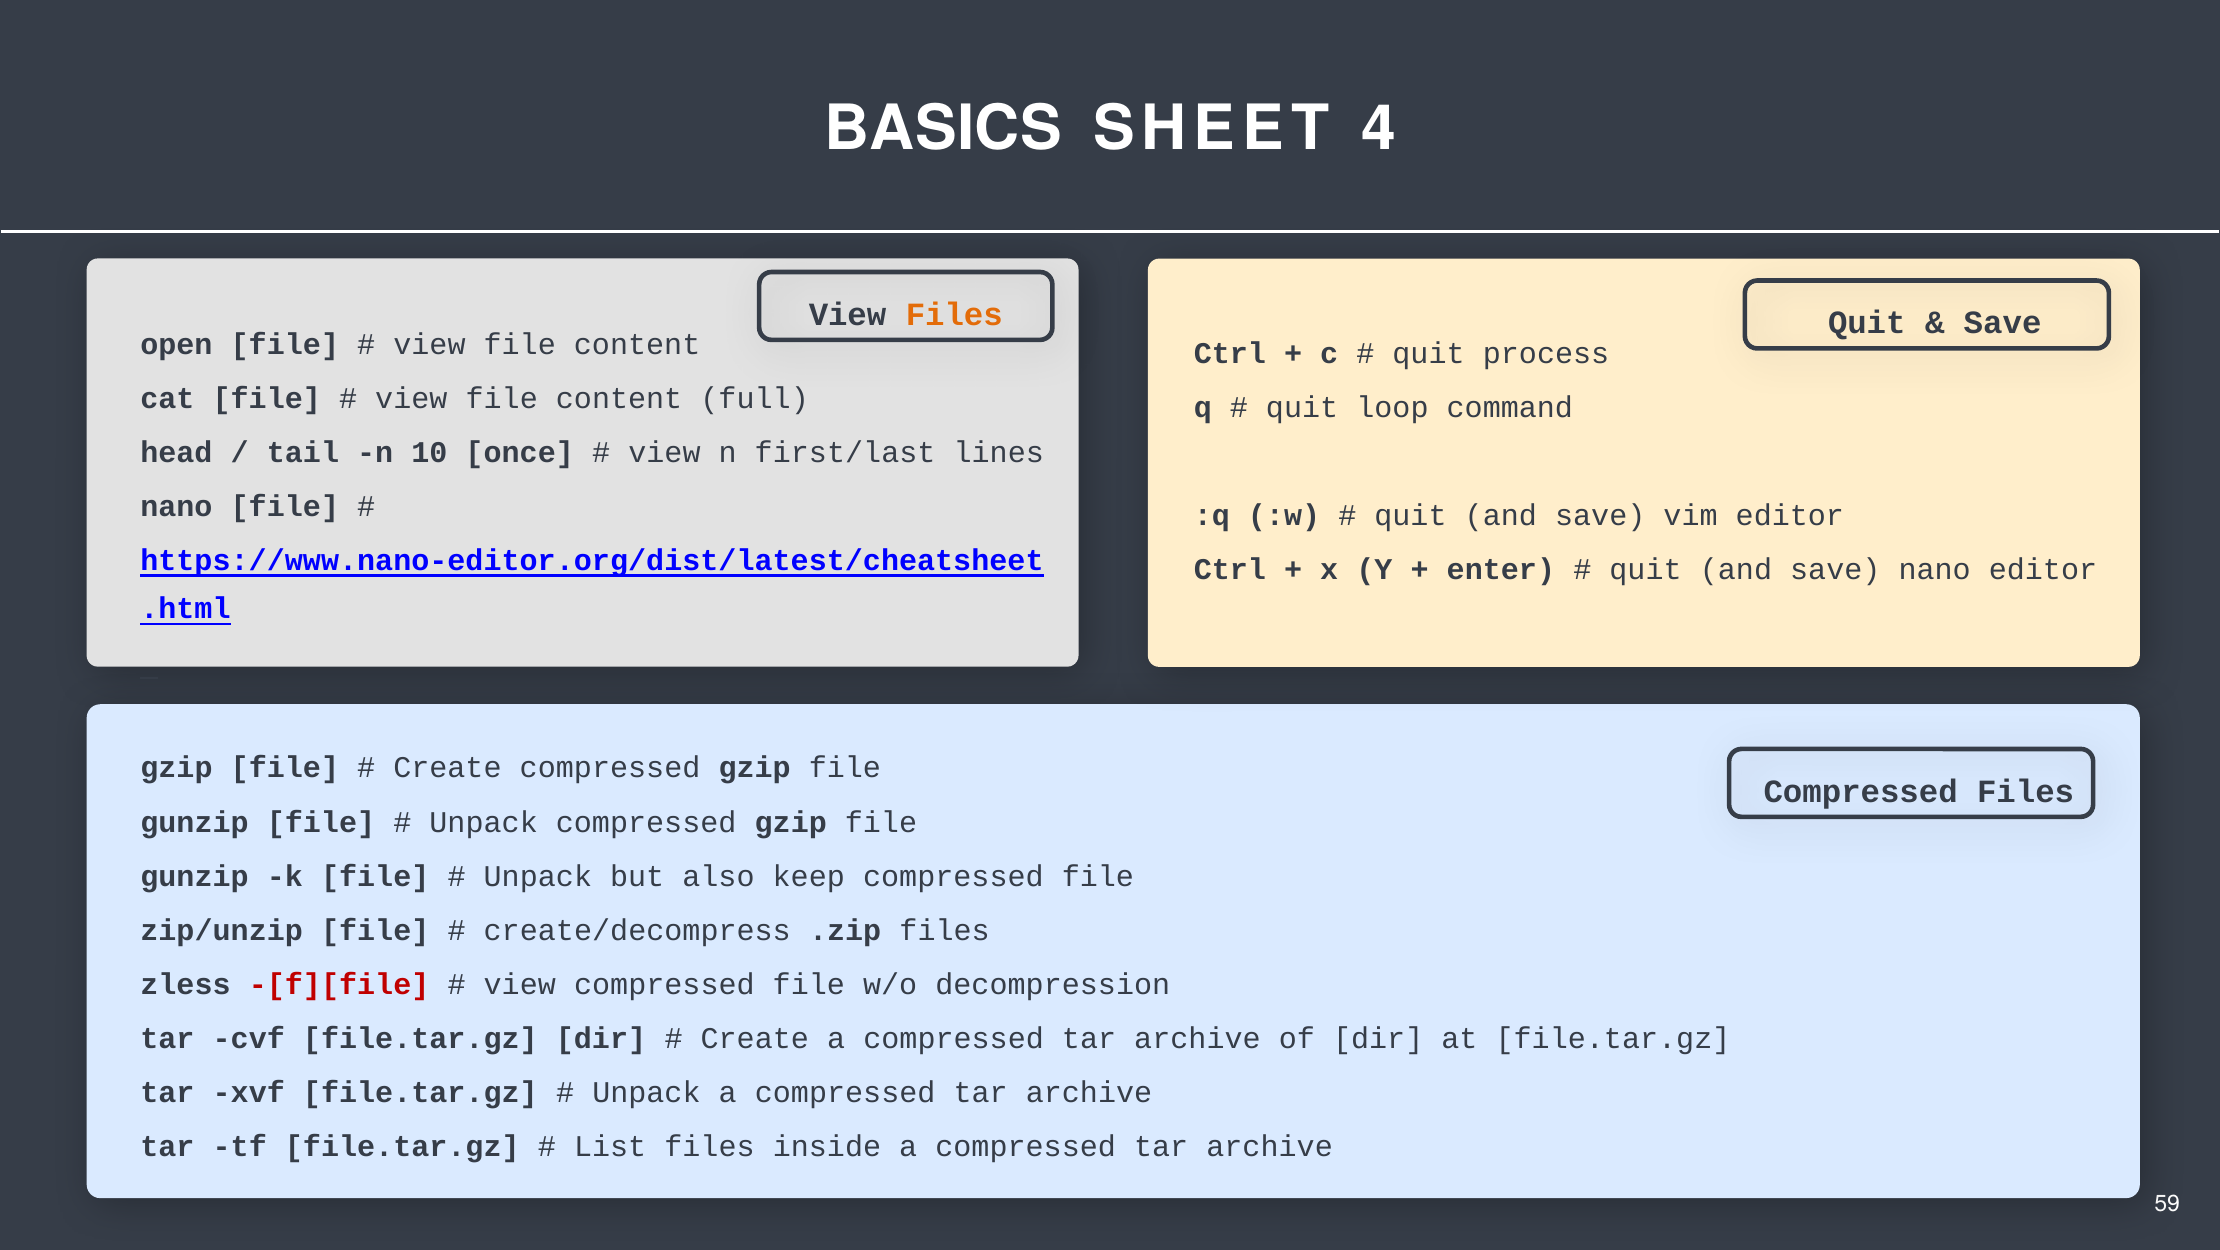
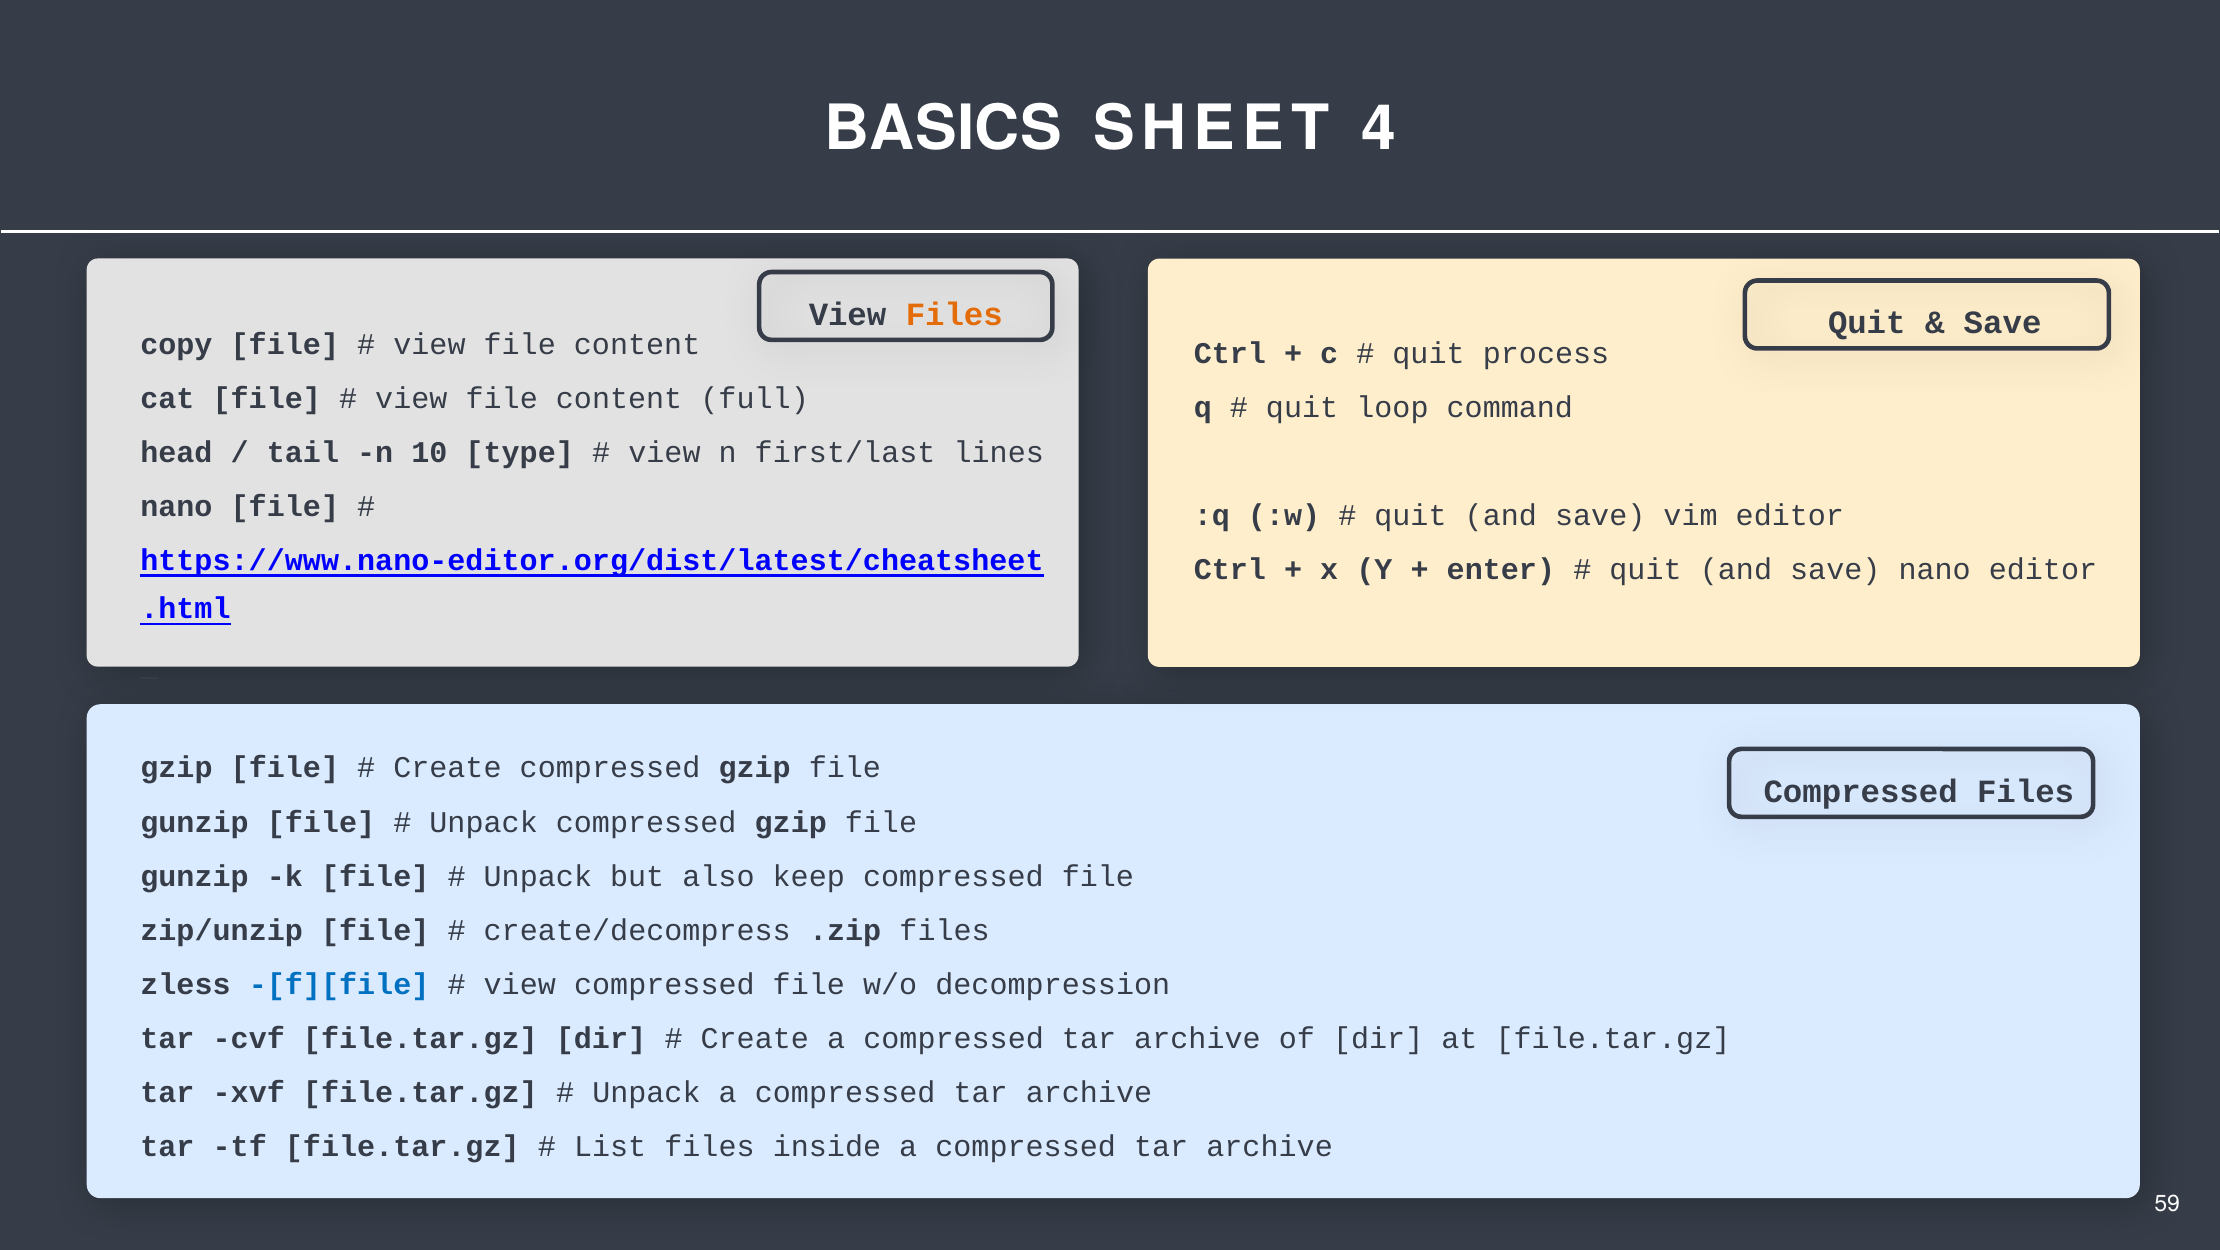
open: open -> copy
once: once -> type
-[f][file colour: red -> blue
